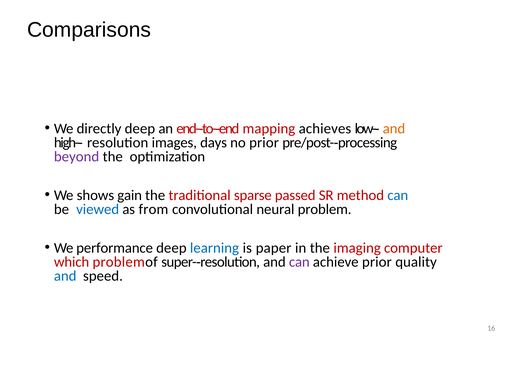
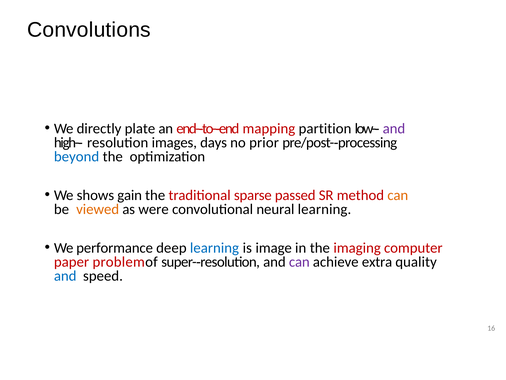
Comparisons: Comparisons -> Convolutions
directly deep: deep -> plate
achieves: achieves -> partition
and at (394, 128) colour: orange -> purple
beyond colour: purple -> blue
can at (398, 195) colour: blue -> orange
viewed colour: blue -> orange
from: from -> were
neural problem: problem -> learning
paper: paper -> image
which: which -> paper
achieve prior: prior -> extra
